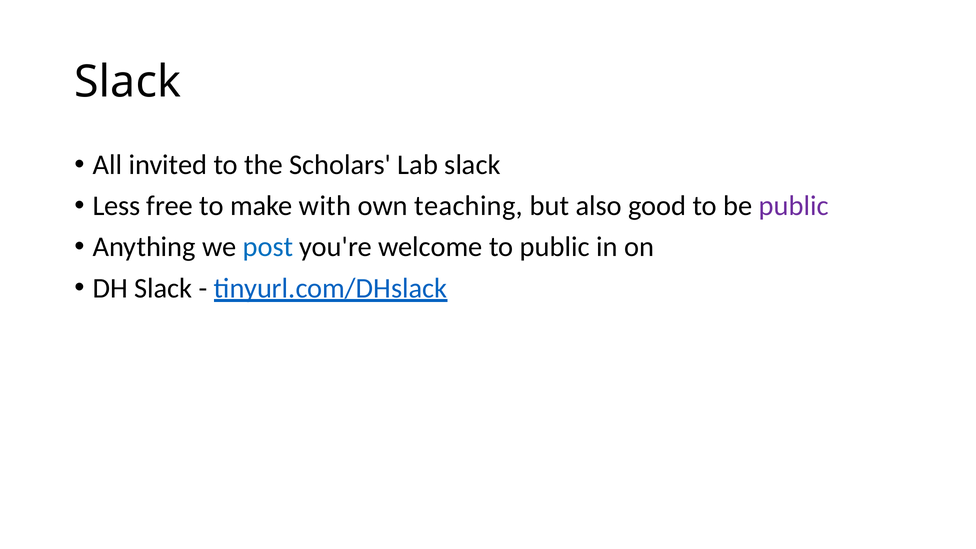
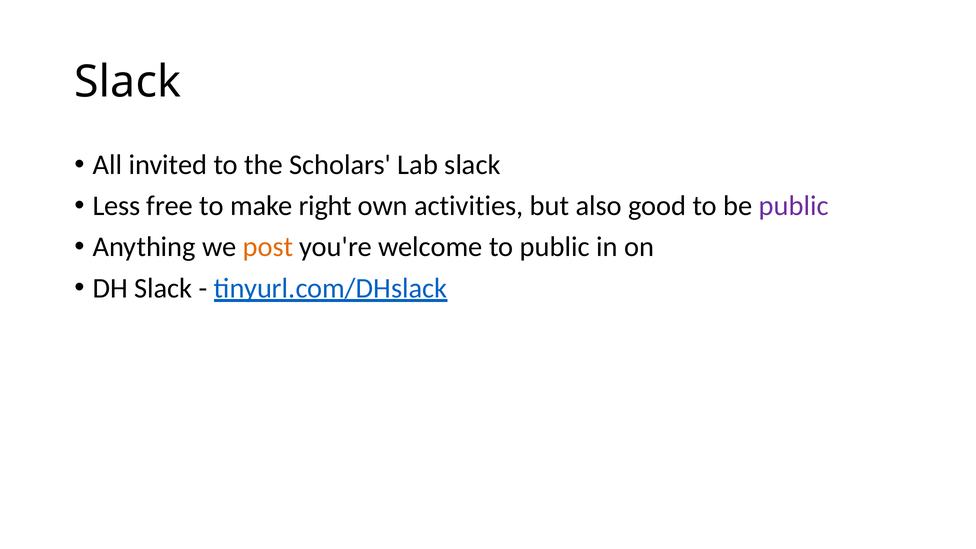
with: with -> right
teaching: teaching -> activities
post colour: blue -> orange
